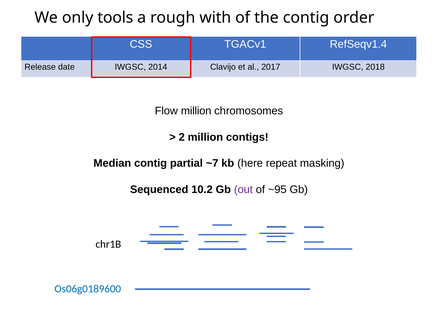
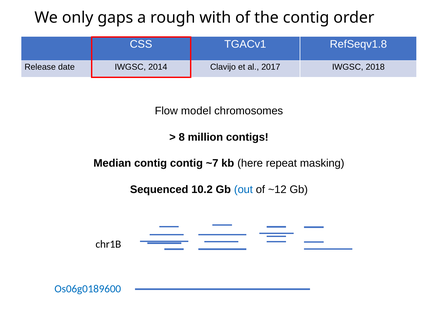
tools: tools -> gaps
RefSeqv1.4: RefSeqv1.4 -> RefSeqv1.8
Flow million: million -> model
2: 2 -> 8
contig partial: partial -> contig
out colour: purple -> blue
~95: ~95 -> ~12
